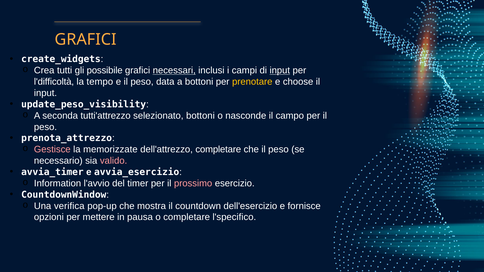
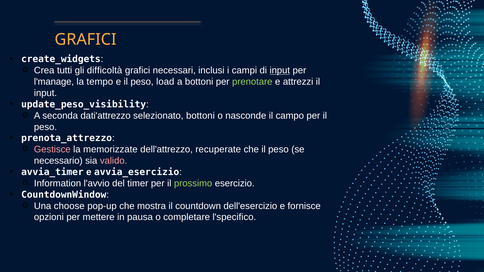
possibile: possibile -> difficoltà
necessari underline: present -> none
l'difficoltà: l'difficoltà -> l'manage
data: data -> load
prenotare colour: yellow -> light green
choose: choose -> attrezzi
tutti'attrezzo: tutti'attrezzo -> dati'attrezzo
dell'attrezzo completare: completare -> recuperate
prossimo colour: pink -> light green
verifica: verifica -> choose
